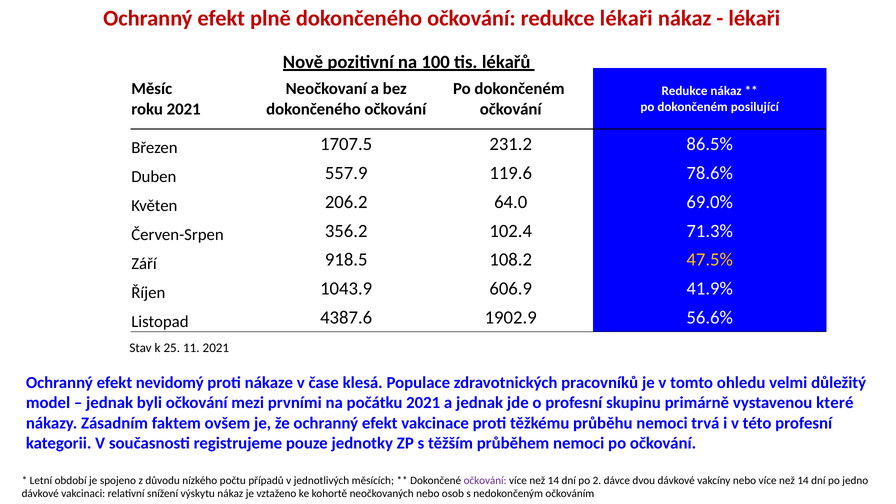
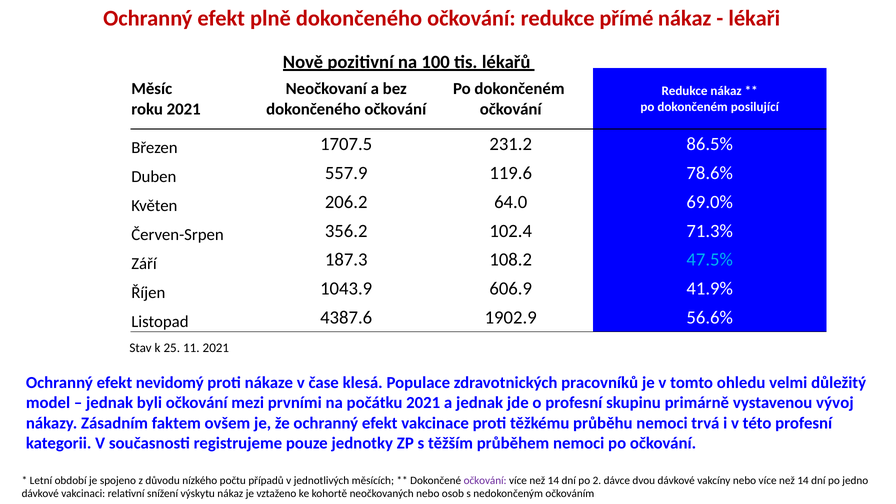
redukce lékaři: lékaři -> přímé
918.5: 918.5 -> 187.3
47.5% colour: yellow -> light blue
které: které -> vývoj
